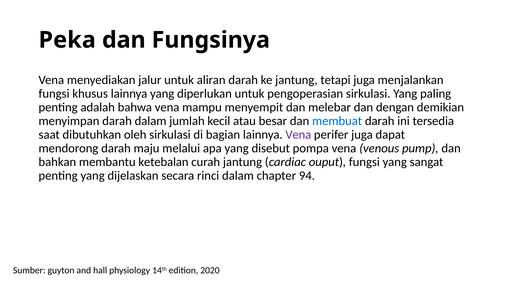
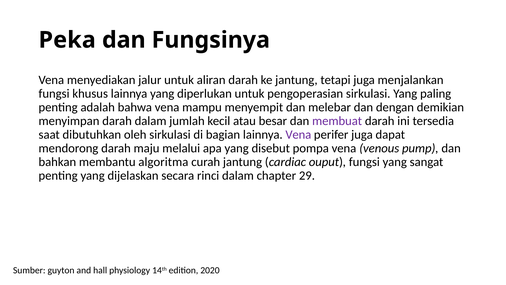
membuat colour: blue -> purple
ketebalan: ketebalan -> algoritma
94: 94 -> 29
